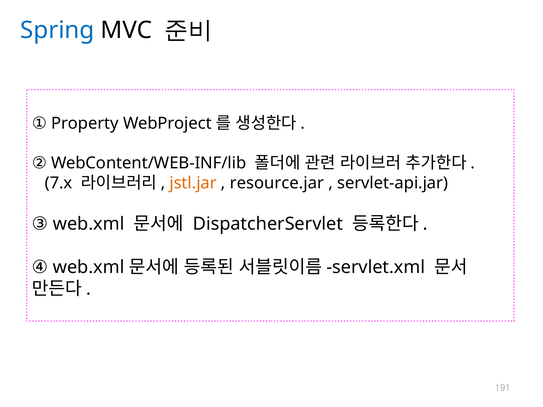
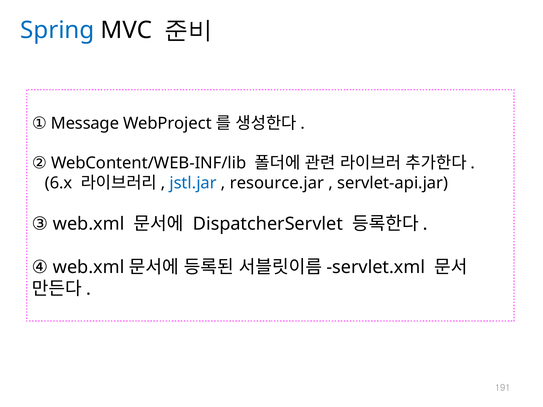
Property: Property -> Message
7.x: 7.x -> 6.x
jstl.jar colour: orange -> blue
